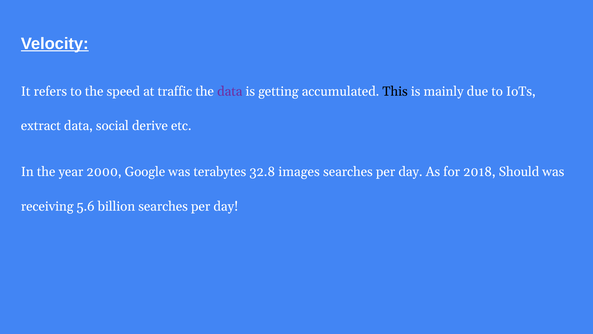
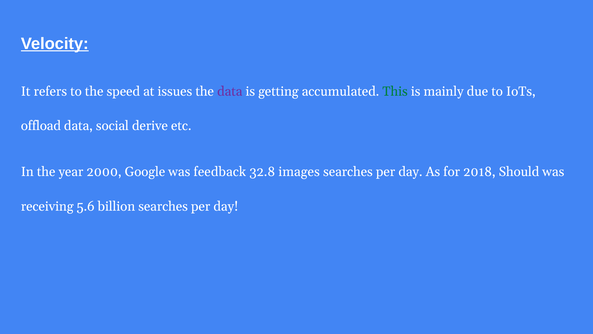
traffic: traffic -> issues
This colour: black -> green
extract: extract -> offload
terabytes: terabytes -> feedback
